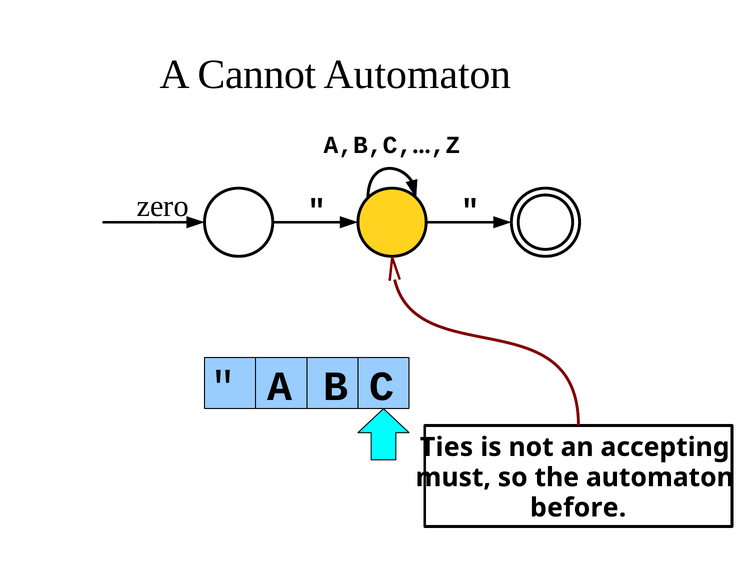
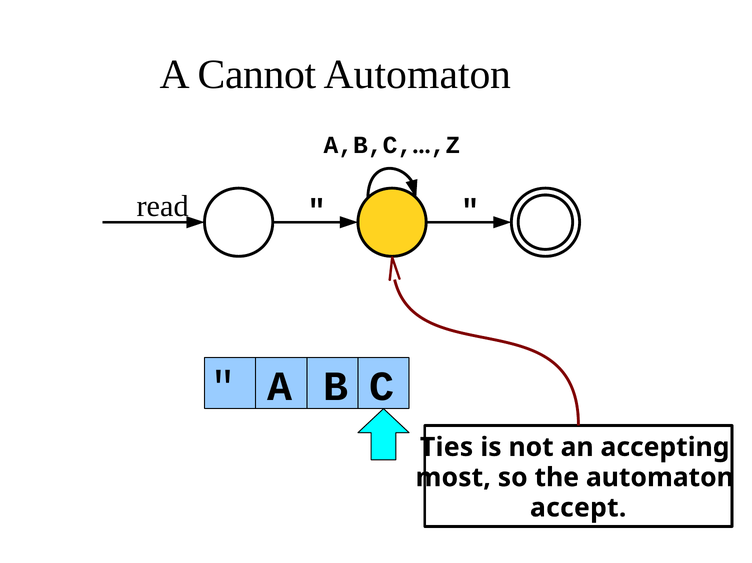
zero: zero -> read
must: must -> most
before: before -> accept
